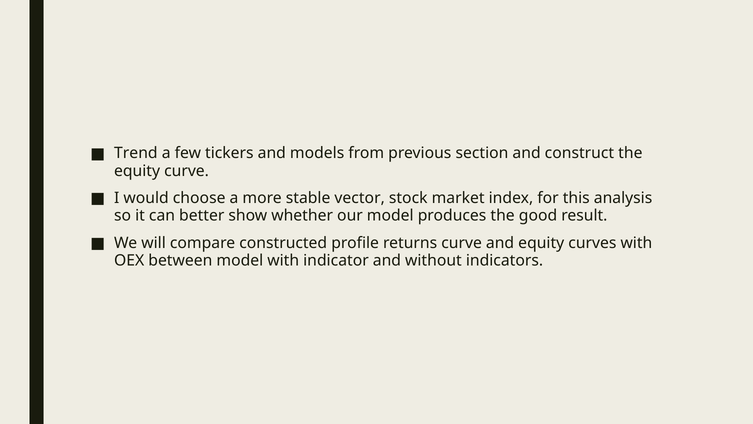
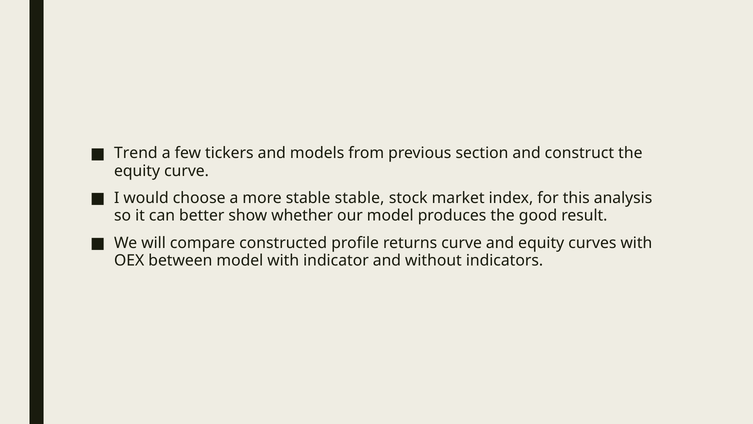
stable vector: vector -> stable
